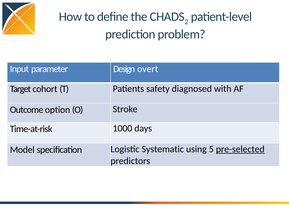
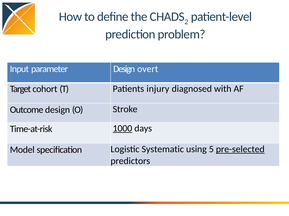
safety: safety -> injury
Outcome option: option -> design
1000 underline: none -> present
